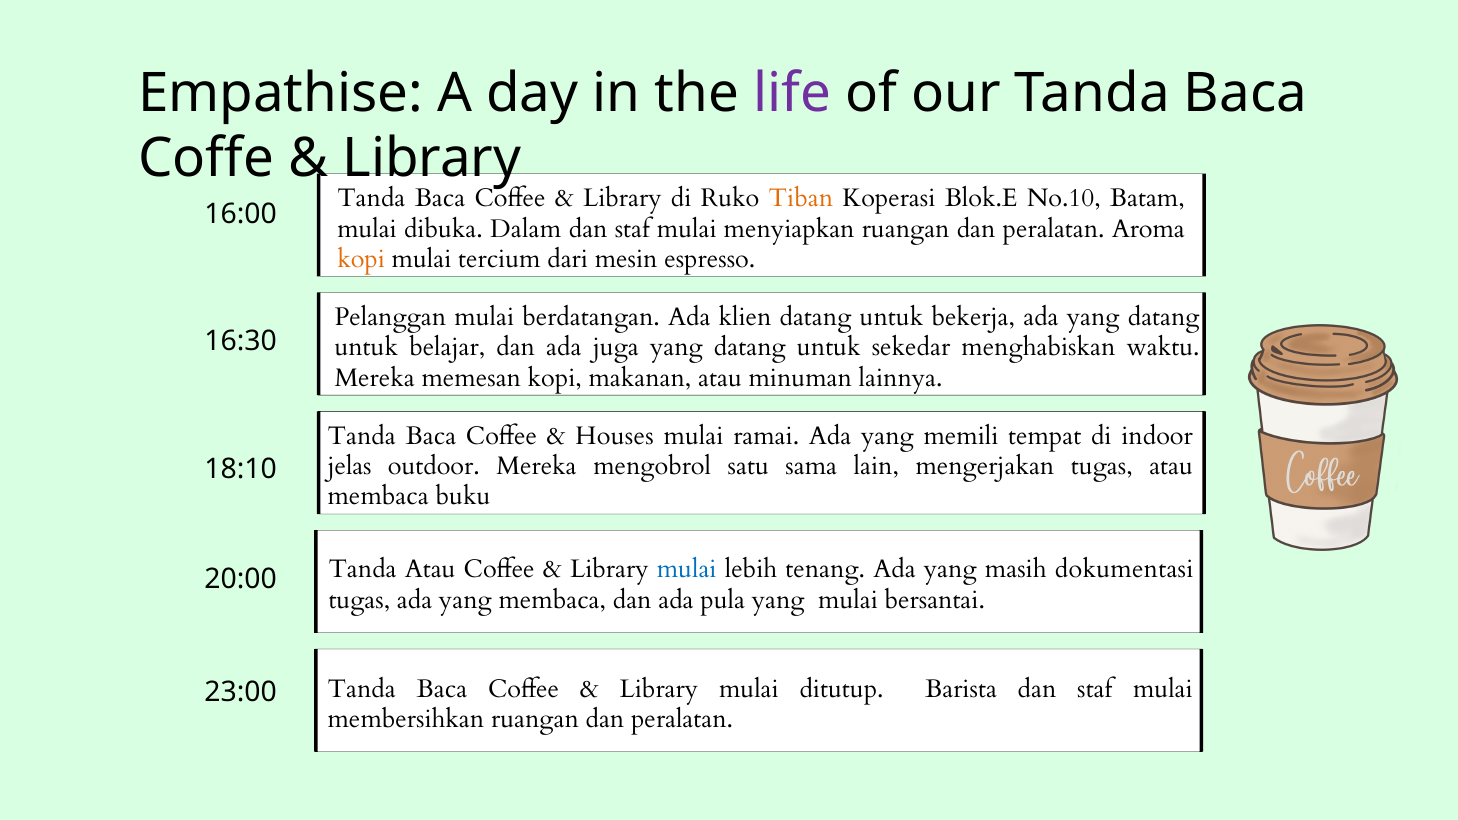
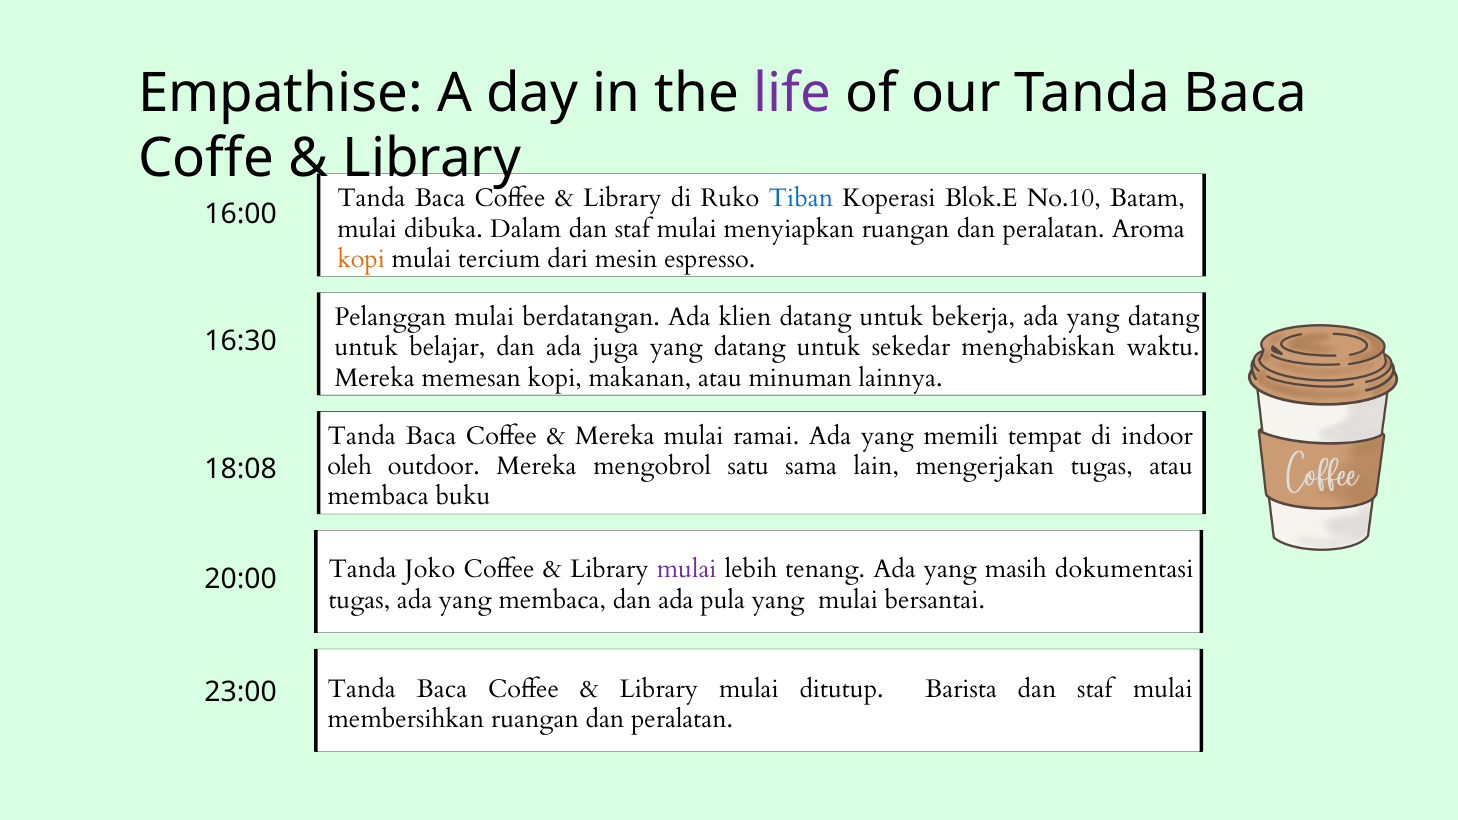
Tiban colour: orange -> blue
Houses at (615, 436): Houses -> Mereka
jelas: jelas -> oleh
18:10: 18:10 -> 18:08
Tanda Atau: Atau -> Joko
mulai at (687, 570) colour: blue -> purple
